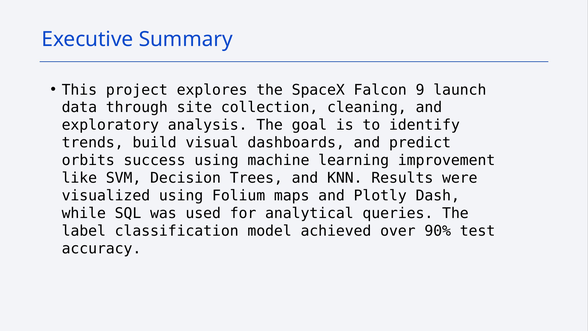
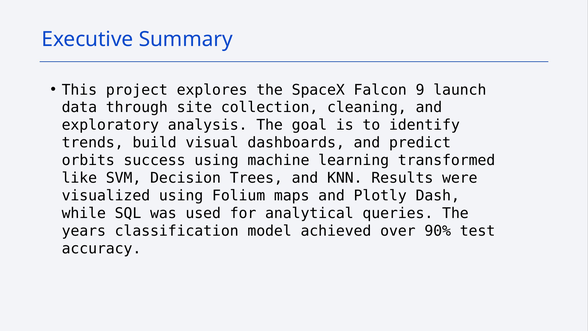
improvement: improvement -> transformed
label: label -> years
